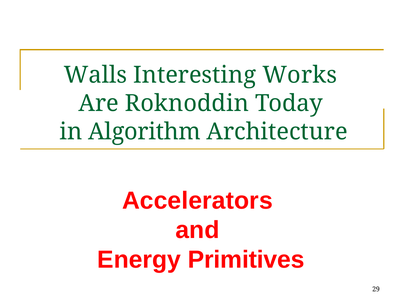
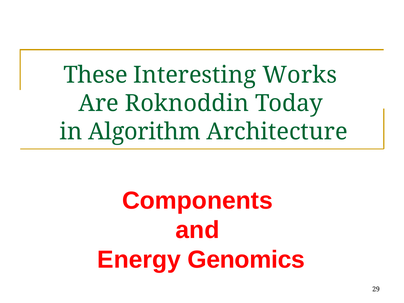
Walls: Walls -> These
Accelerators: Accelerators -> Components
Primitives: Primitives -> Genomics
